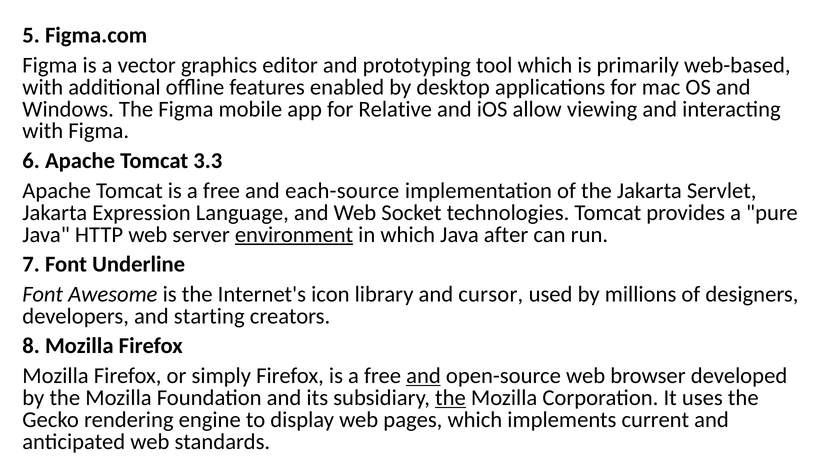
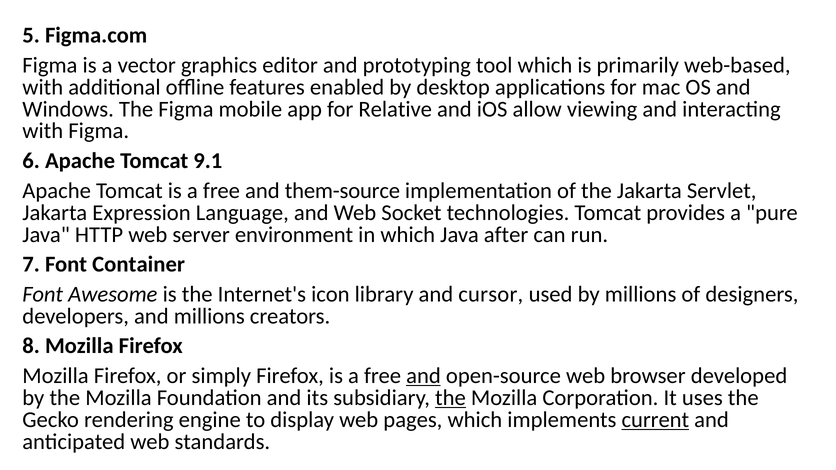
3.3: 3.3 -> 9.1
each-source: each-source -> them-source
environment underline: present -> none
Underline: Underline -> Container
and starting: starting -> millions
current underline: none -> present
